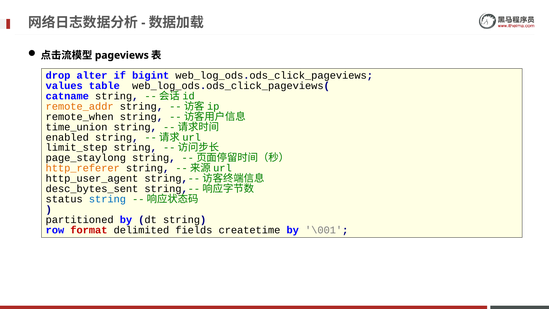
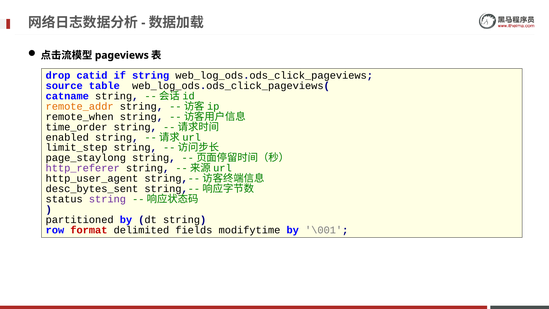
alter: alter -> catid
if bigint: bigint -> string
values: values -> source
time_union: time_union -> time_order
http_referer colour: orange -> purple
string at (107, 199) colour: blue -> purple
createtime: createtime -> modifytime
